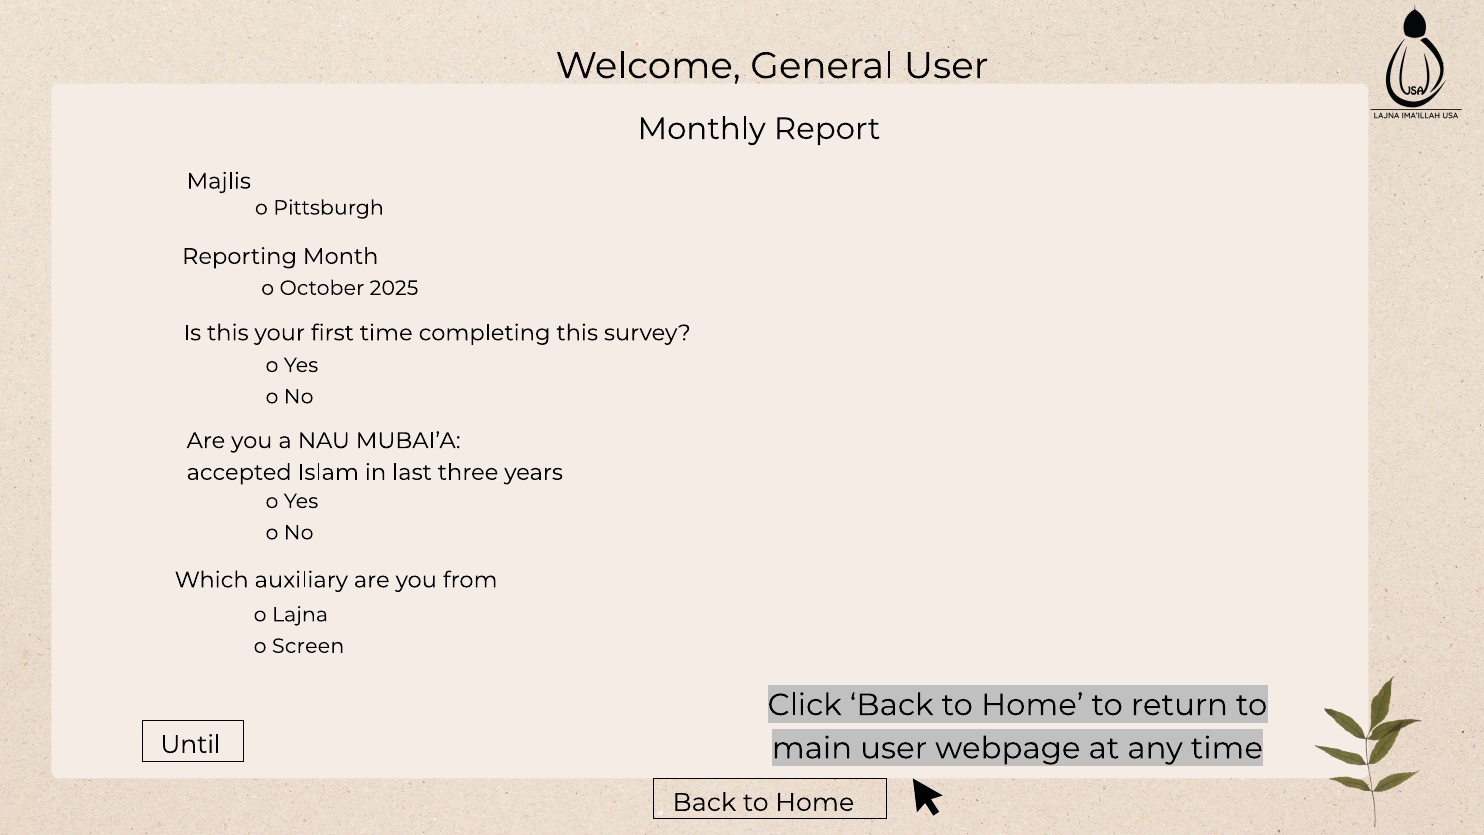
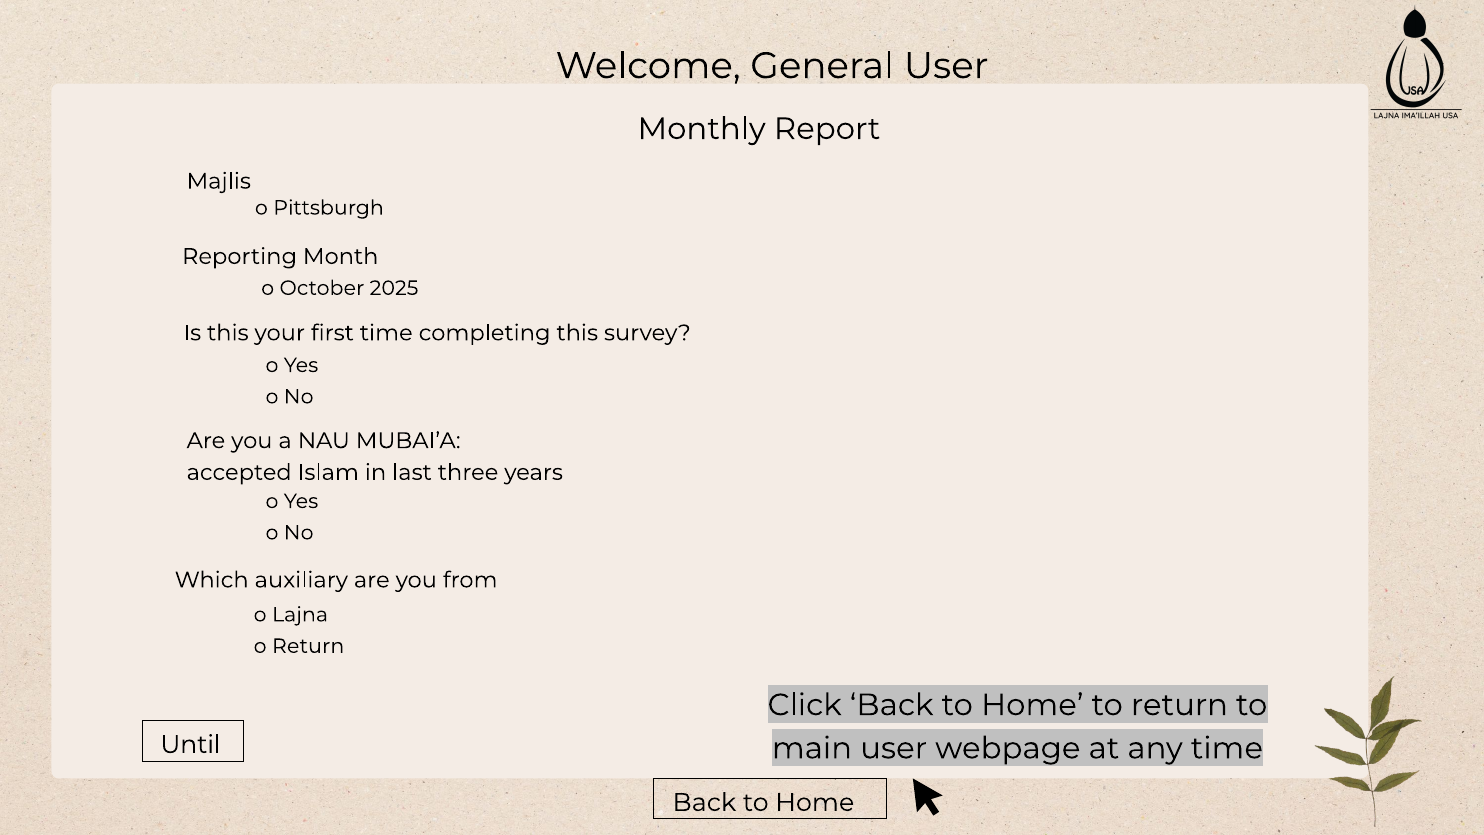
o Screen: Screen -> Return
